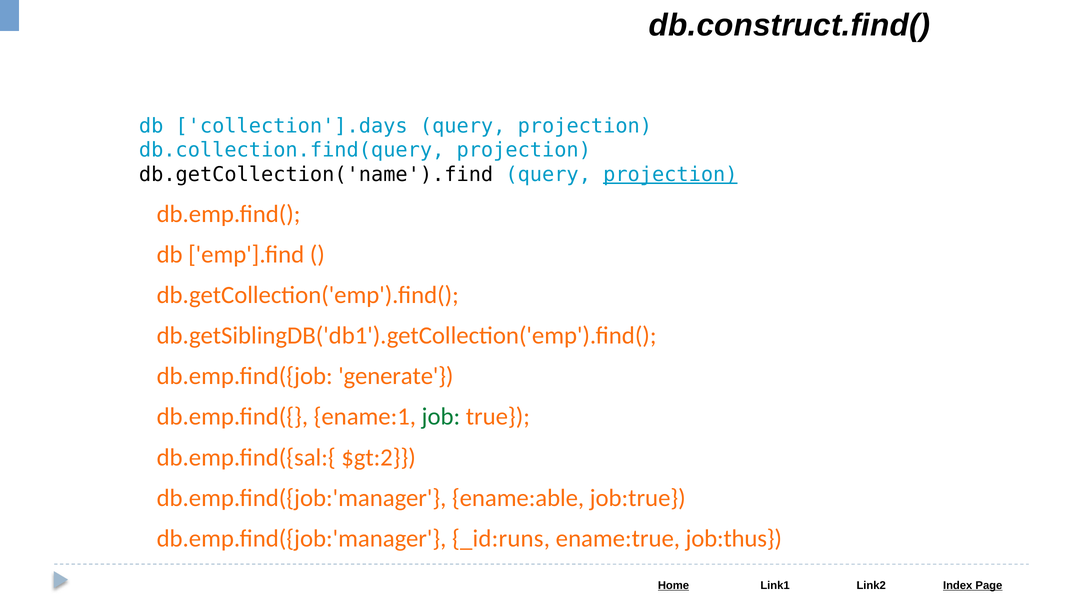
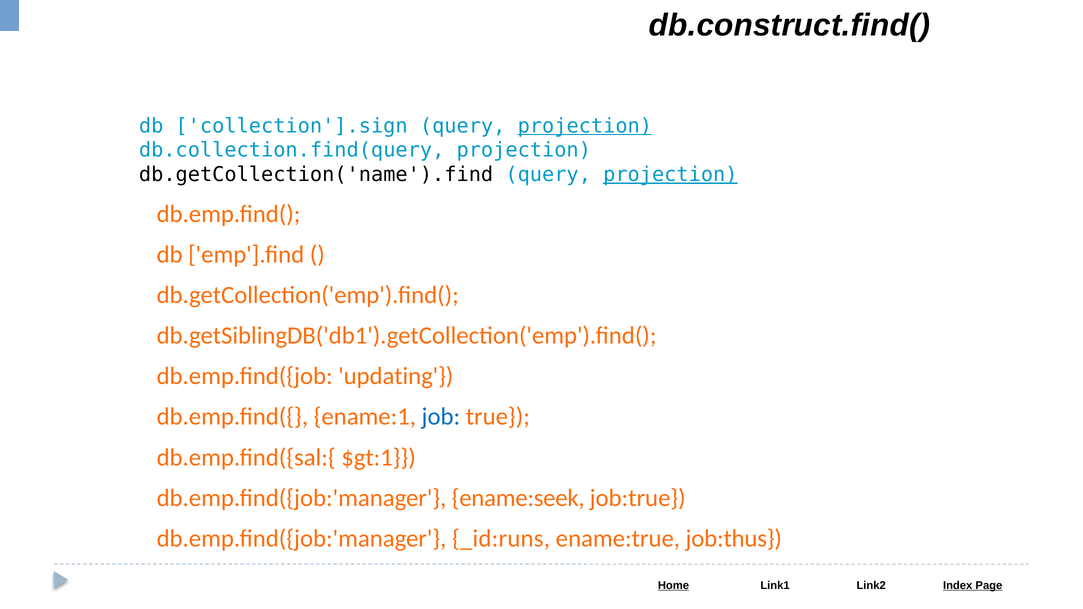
collection'].days: collection'].days -> collection'].sign
projection at (585, 126) underline: none -> present
generate: generate -> updating
job colour: green -> blue
$gt:2: $gt:2 -> $gt:1
ename:able: ename:able -> ename:seek
